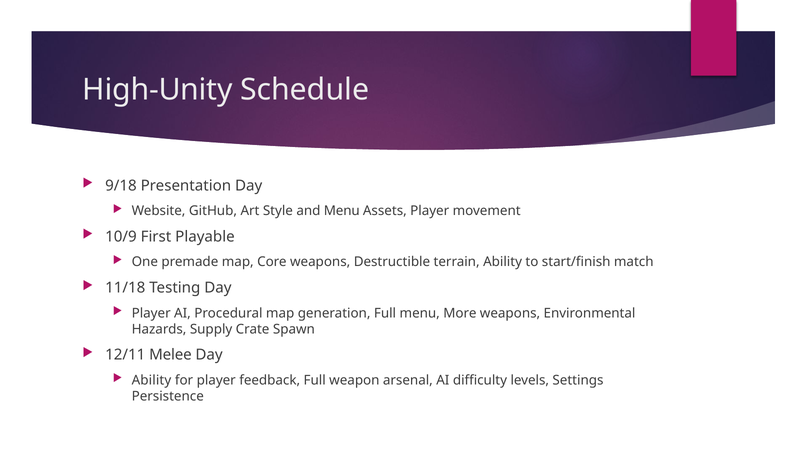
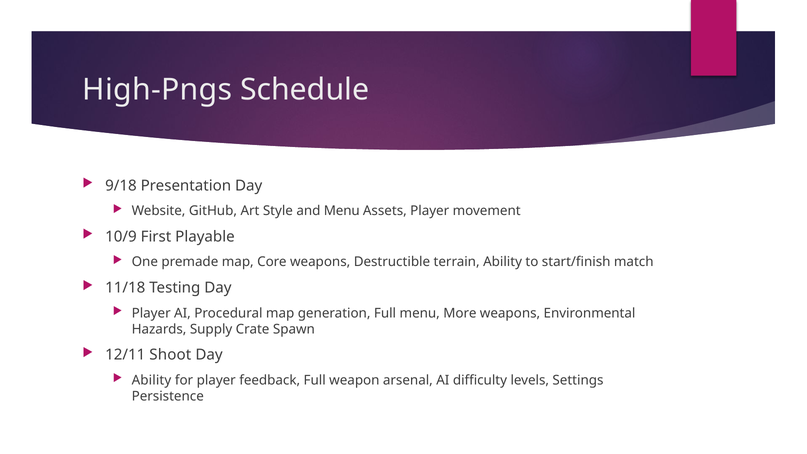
High-Unity: High-Unity -> High-Pngs
Melee: Melee -> Shoot
